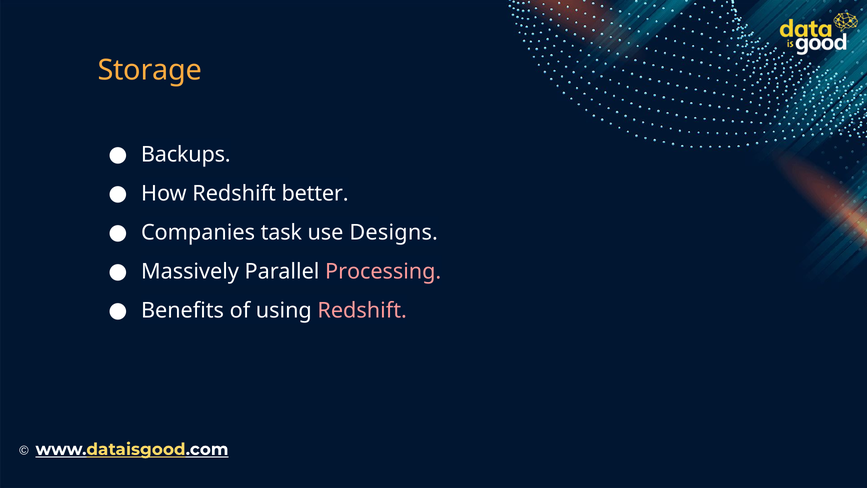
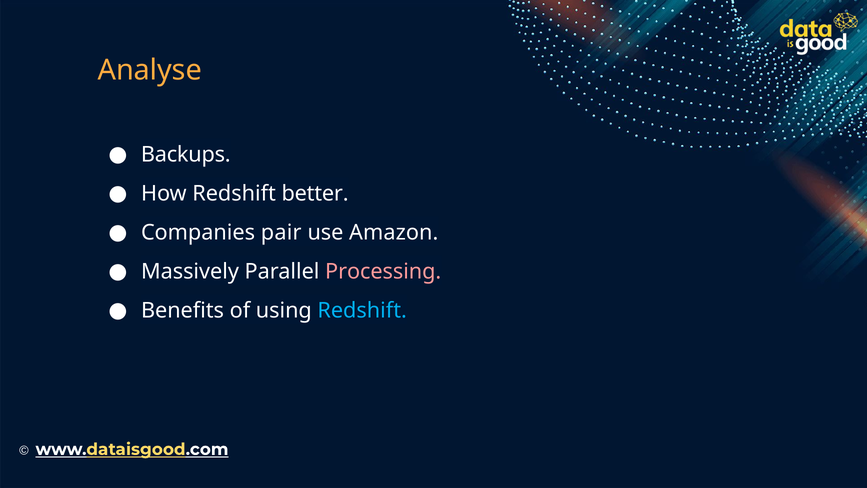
Storage: Storage -> Analyse
task: task -> pair
Designs: Designs -> Amazon
Redshift at (362, 310) colour: pink -> light blue
